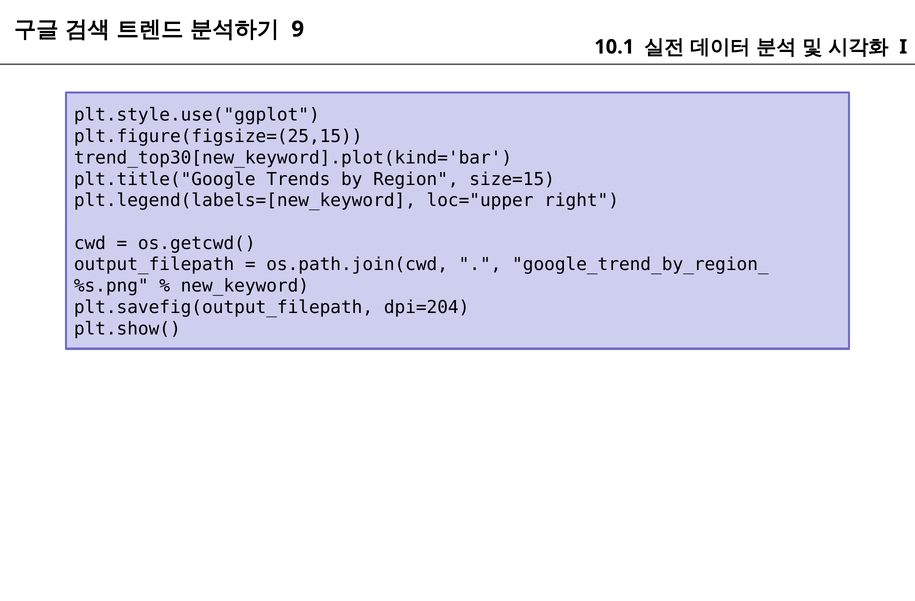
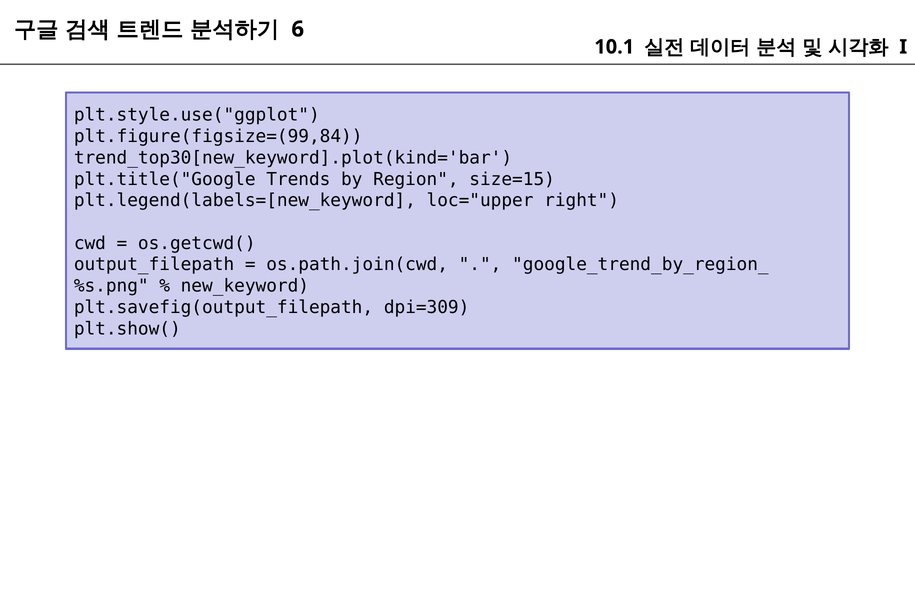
9: 9 -> 6
plt.figure(figsize=(25,15: plt.figure(figsize=(25,15 -> plt.figure(figsize=(99,84
dpi=204: dpi=204 -> dpi=309
